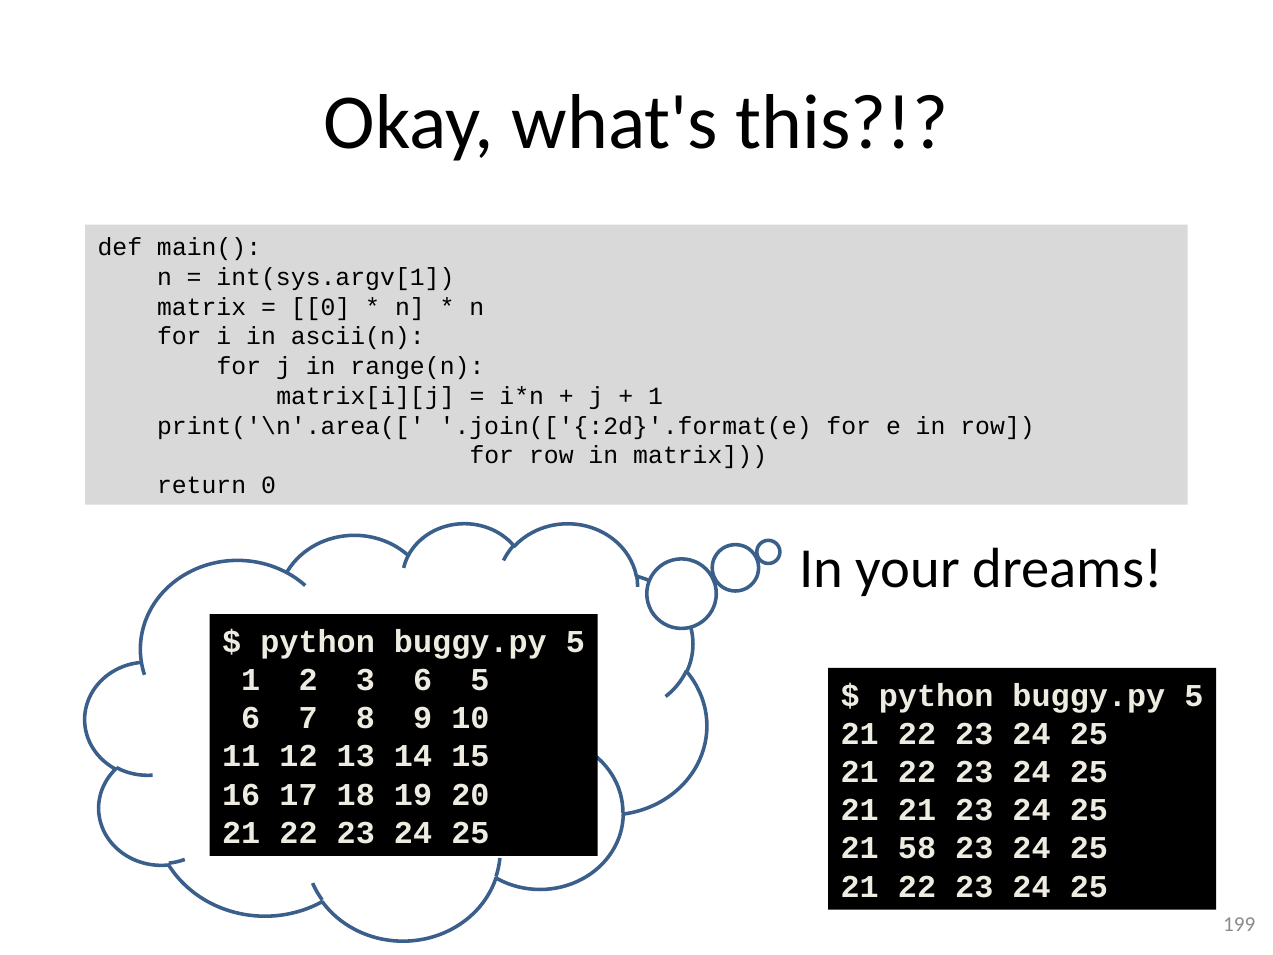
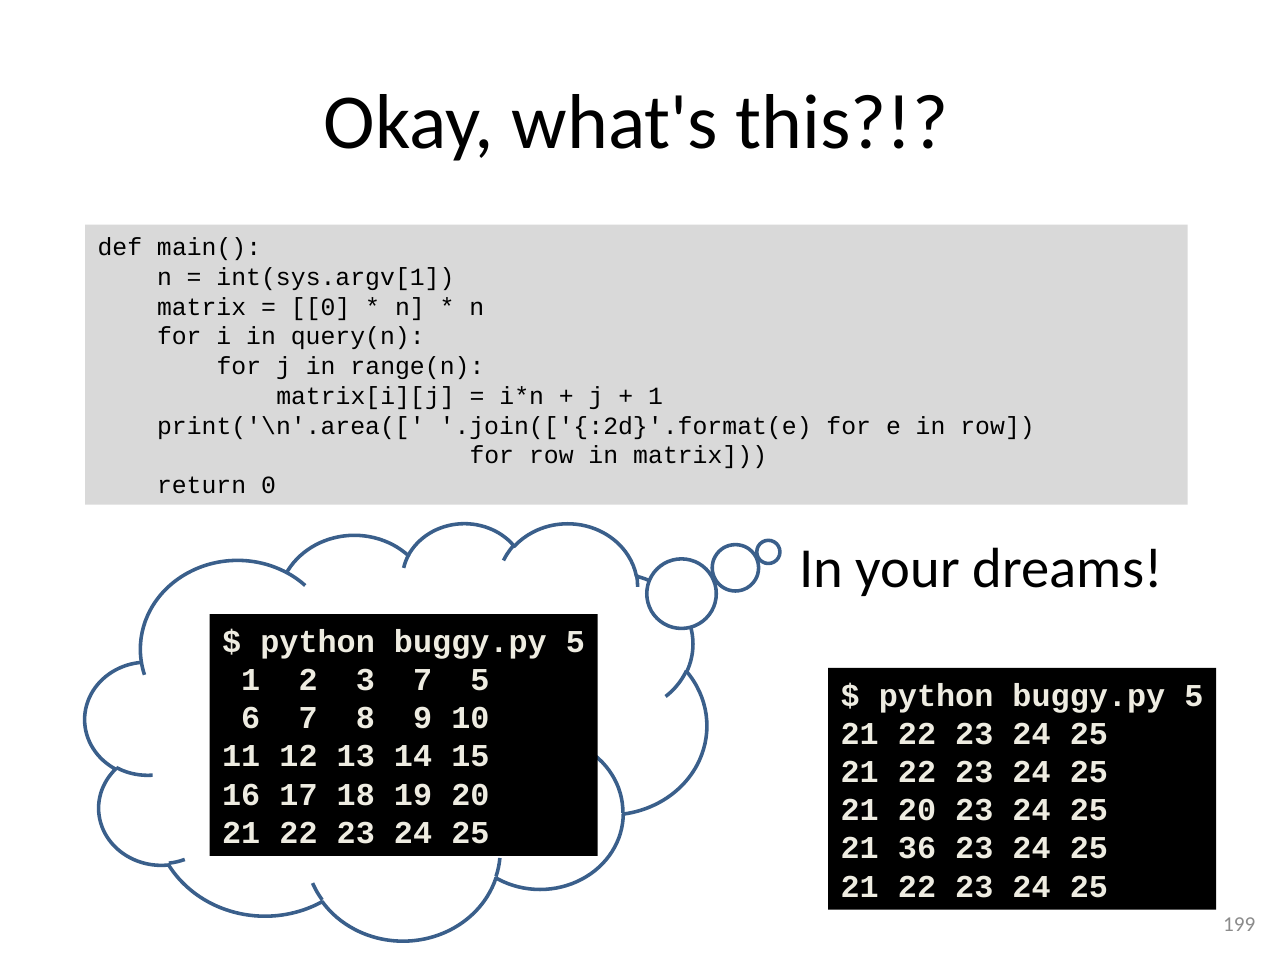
ascii(n: ascii(n -> query(n
3 6: 6 -> 7
21 21: 21 -> 20
58: 58 -> 36
